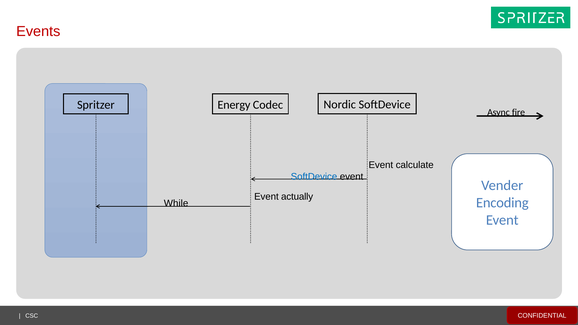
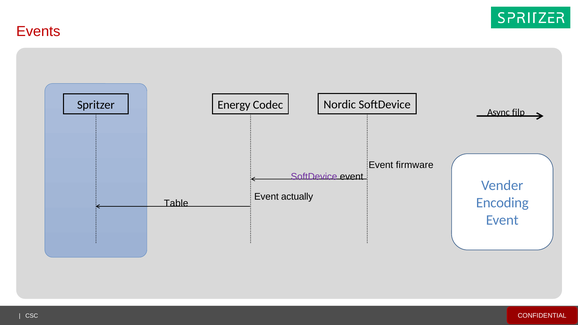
fire: fire -> filp
calculate: calculate -> firmware
SoftDevice at (314, 177) colour: blue -> purple
While: While -> Table
